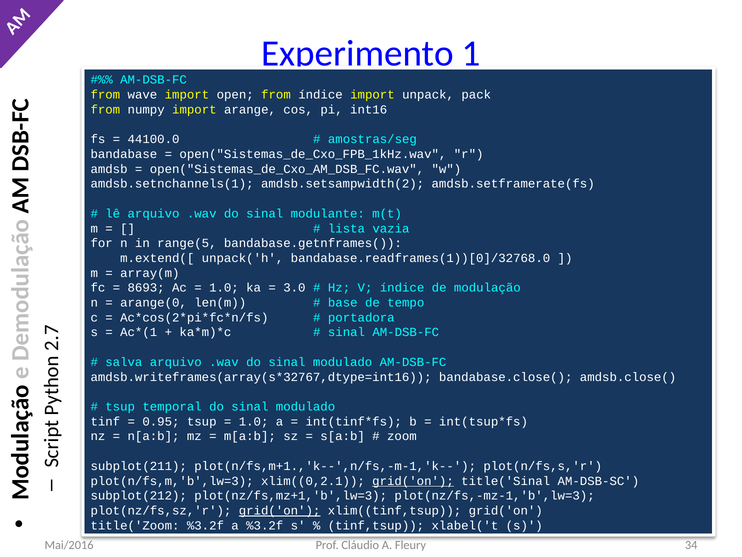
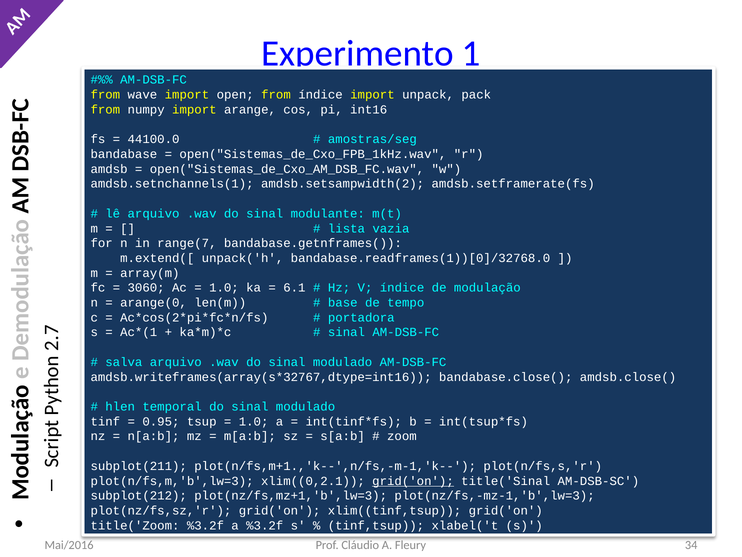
range(5: range(5 -> range(7
8693: 8693 -> 3060
3.0: 3.0 -> 6.1
tsup at (120, 406): tsup -> hlen
grid('on at (280, 510) underline: present -> none
